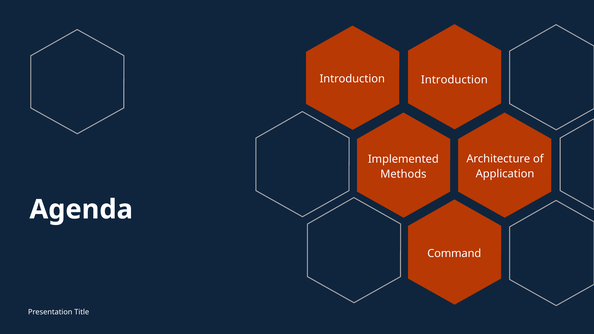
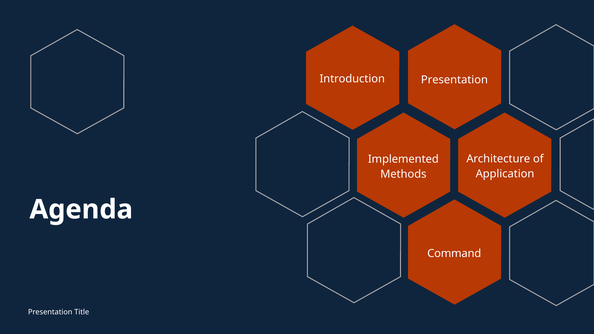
Introduction Introduction: Introduction -> Presentation
